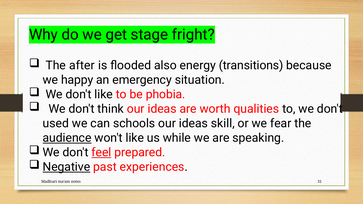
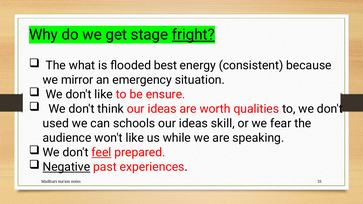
fright underline: none -> present
after: after -> what
also: also -> best
transitions: transitions -> consistent
happy: happy -> mirror
phobia: phobia -> ensure
audience underline: present -> none
